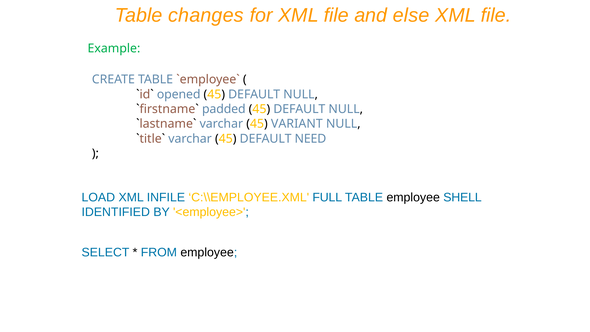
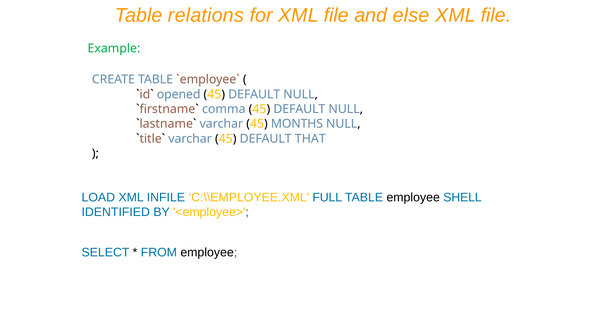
changes: changes -> relations
padded: padded -> comma
VARIANT: VARIANT -> MONTHS
NEED: NEED -> THAT
